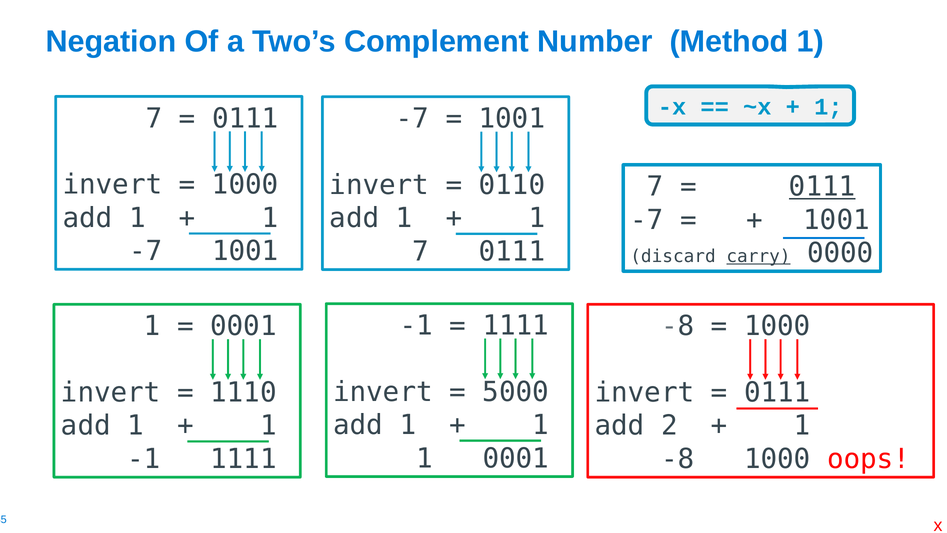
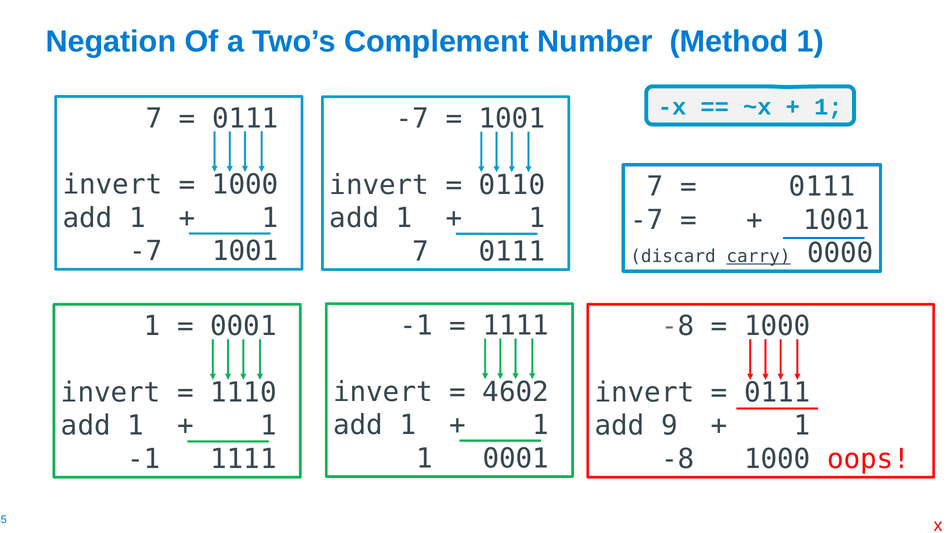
0111 at (822, 187) underline: present -> none
5000: 5000 -> 4602
2: 2 -> 9
